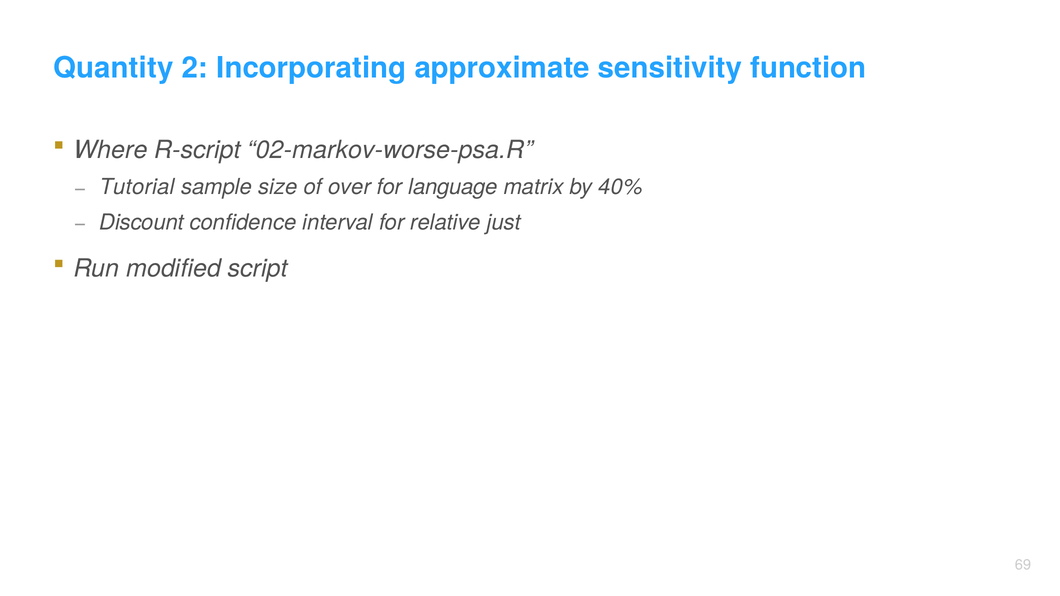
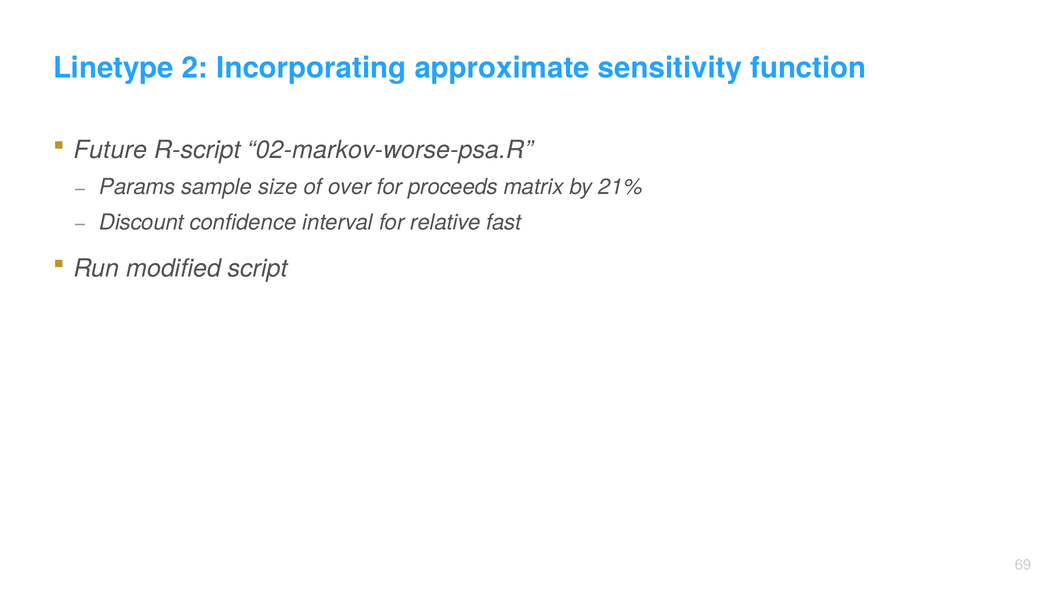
Quantity: Quantity -> Linetype
Where: Where -> Future
Tutorial: Tutorial -> Params
language: language -> proceeds
40%: 40% -> 21%
just: just -> fast
